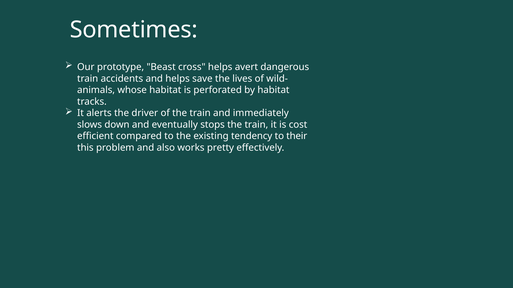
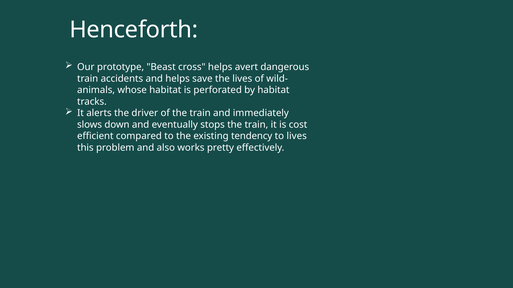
Sometimes: Sometimes -> Henceforth
to their: their -> lives
